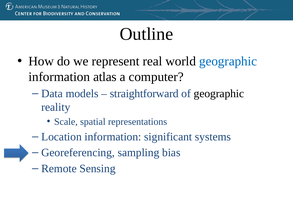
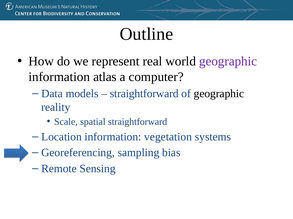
geographic at (228, 61) colour: blue -> purple
spatial representations: representations -> straightforward
significant: significant -> vegetation
